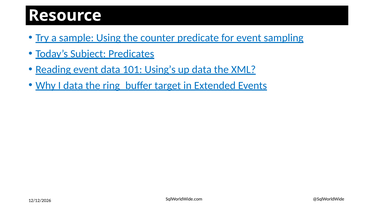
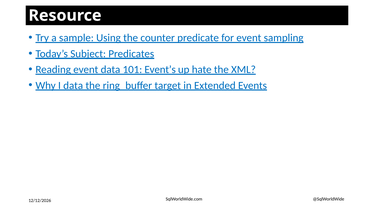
Using’s: Using’s -> Event’s
up data: data -> hate
